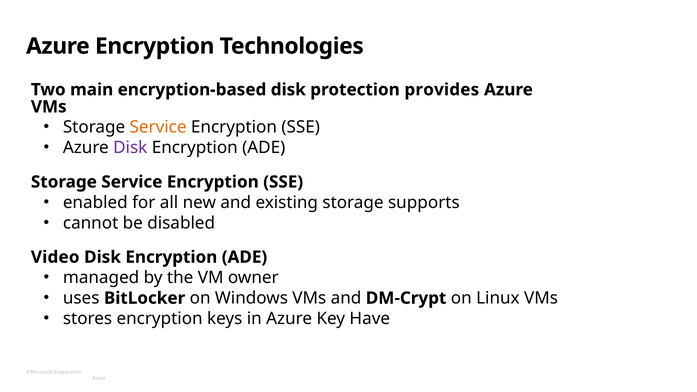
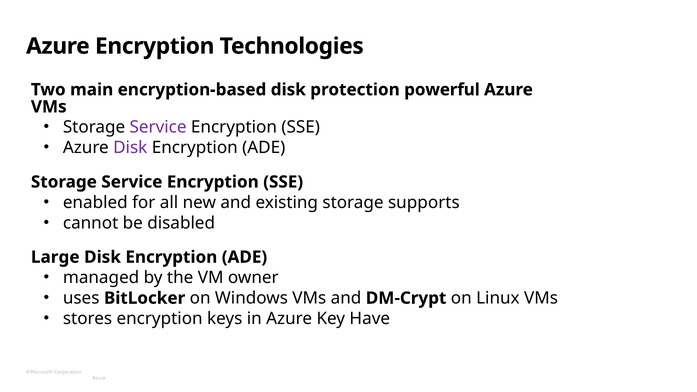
provides: provides -> powerful
Service at (158, 127) colour: orange -> purple
Video: Video -> Large
